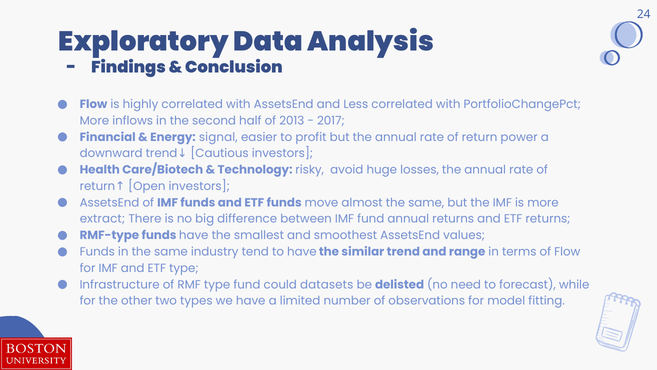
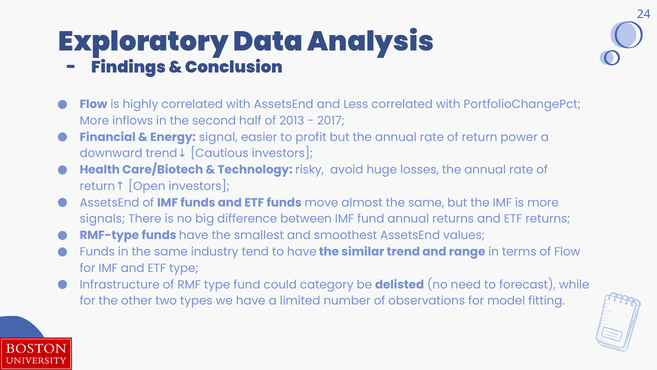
extract: extract -> signals
datasets: datasets -> category
